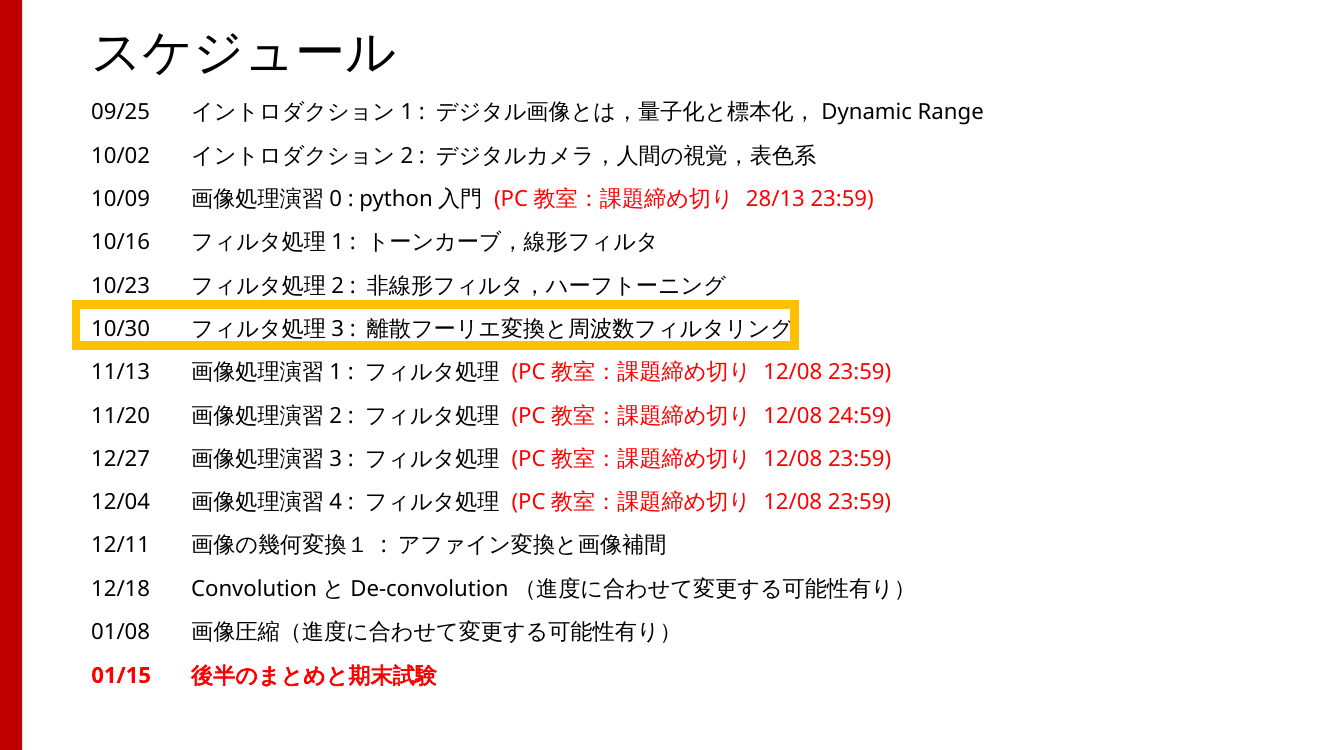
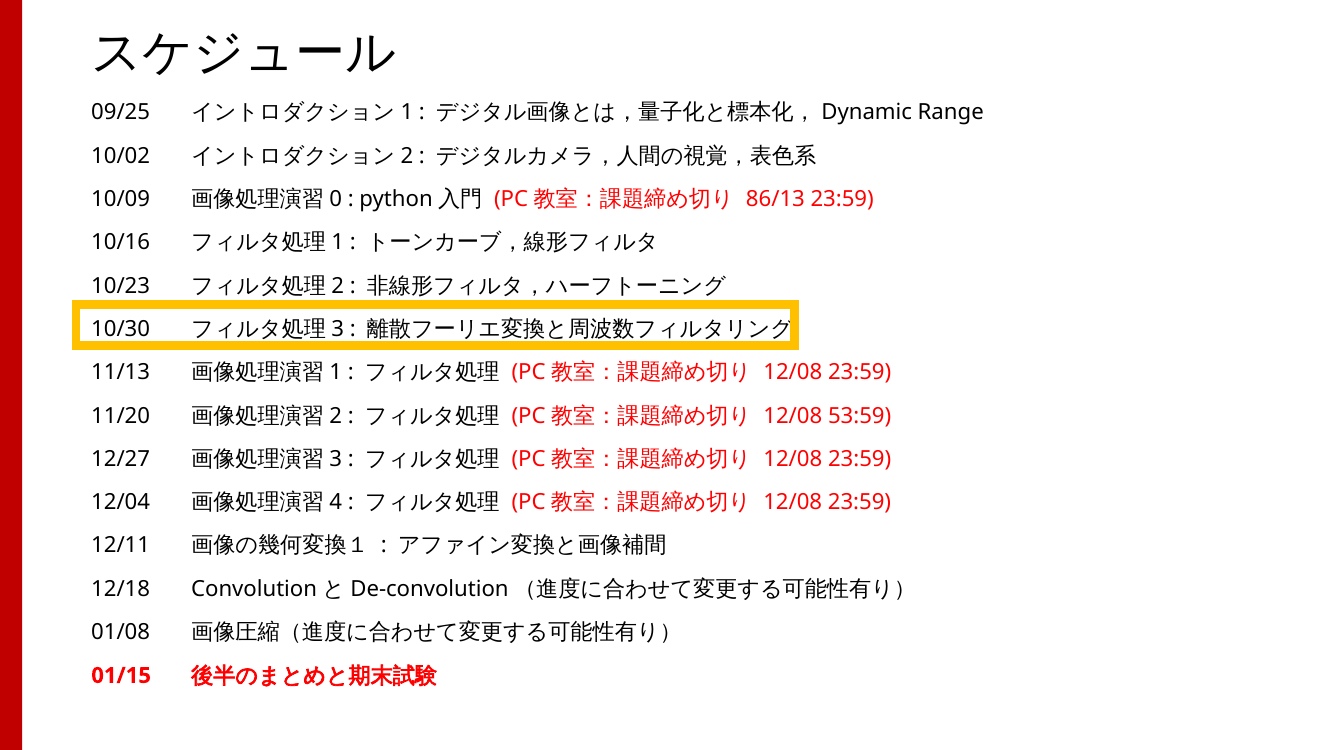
28/13: 28/13 -> 86/13
24:59: 24:59 -> 53:59
